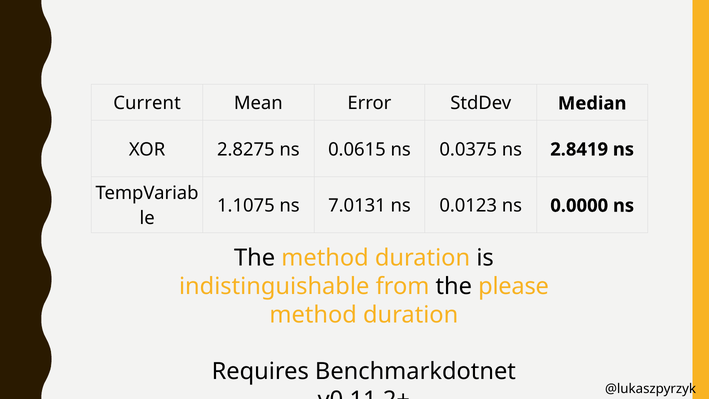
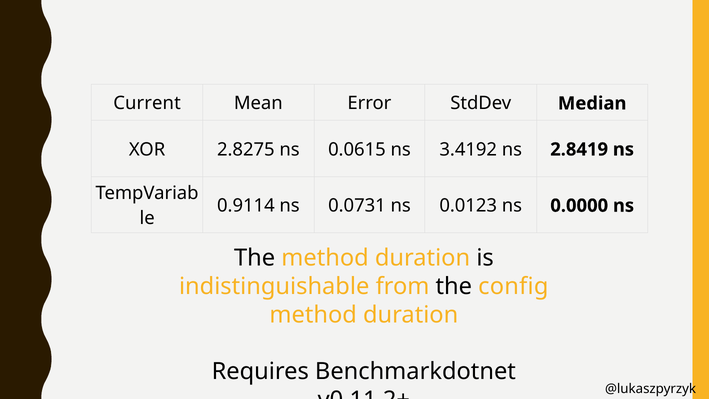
0.0375: 0.0375 -> 3.4192
1.1075: 1.1075 -> 0.9114
7.0131: 7.0131 -> 0.0731
please: please -> config
